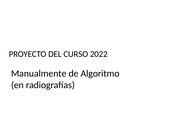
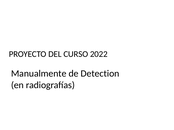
Algoritmo: Algoritmo -> Detection
